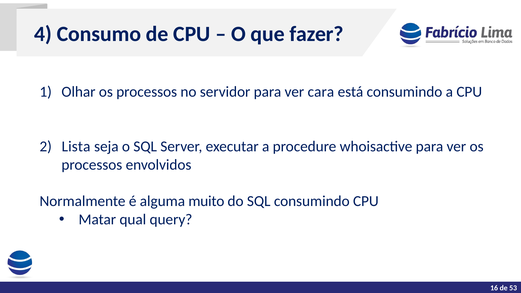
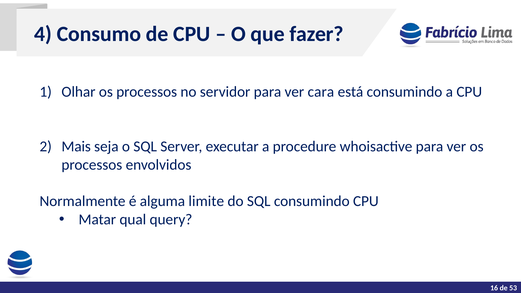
Lista: Lista -> Mais
muito: muito -> limite
